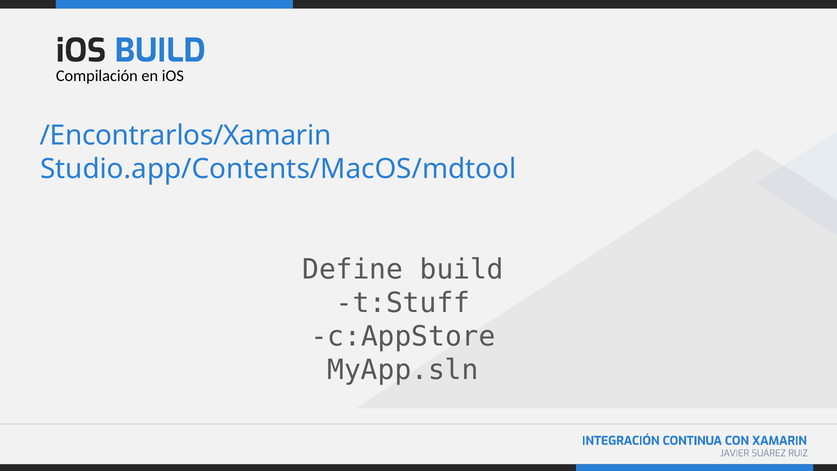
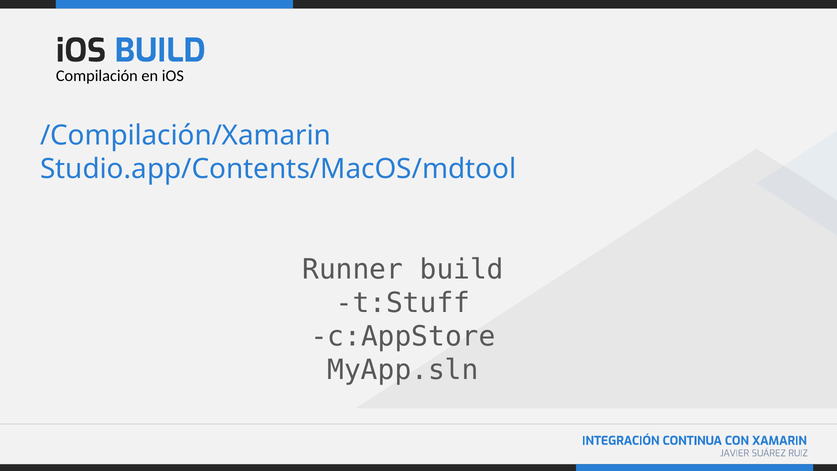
/Encontrarlos/Xamarin: /Encontrarlos/Xamarin -> /Compilación/Xamarin
Define: Define -> Runner
